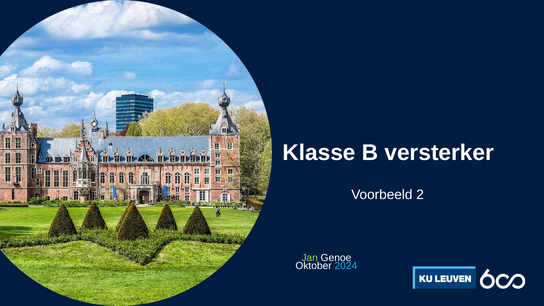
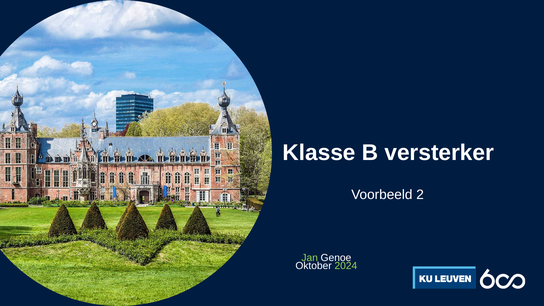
2024 colour: light blue -> light green
